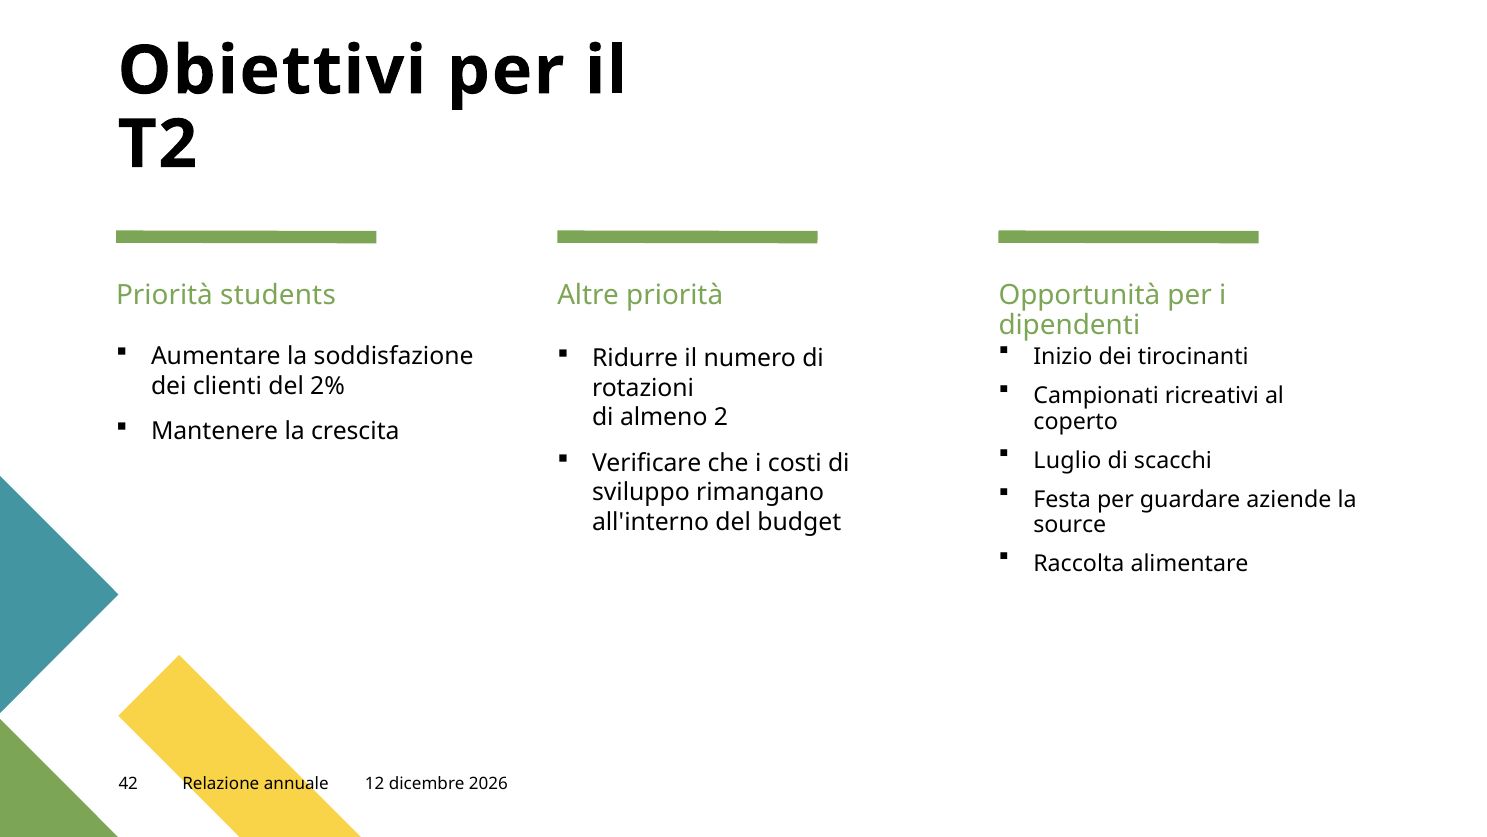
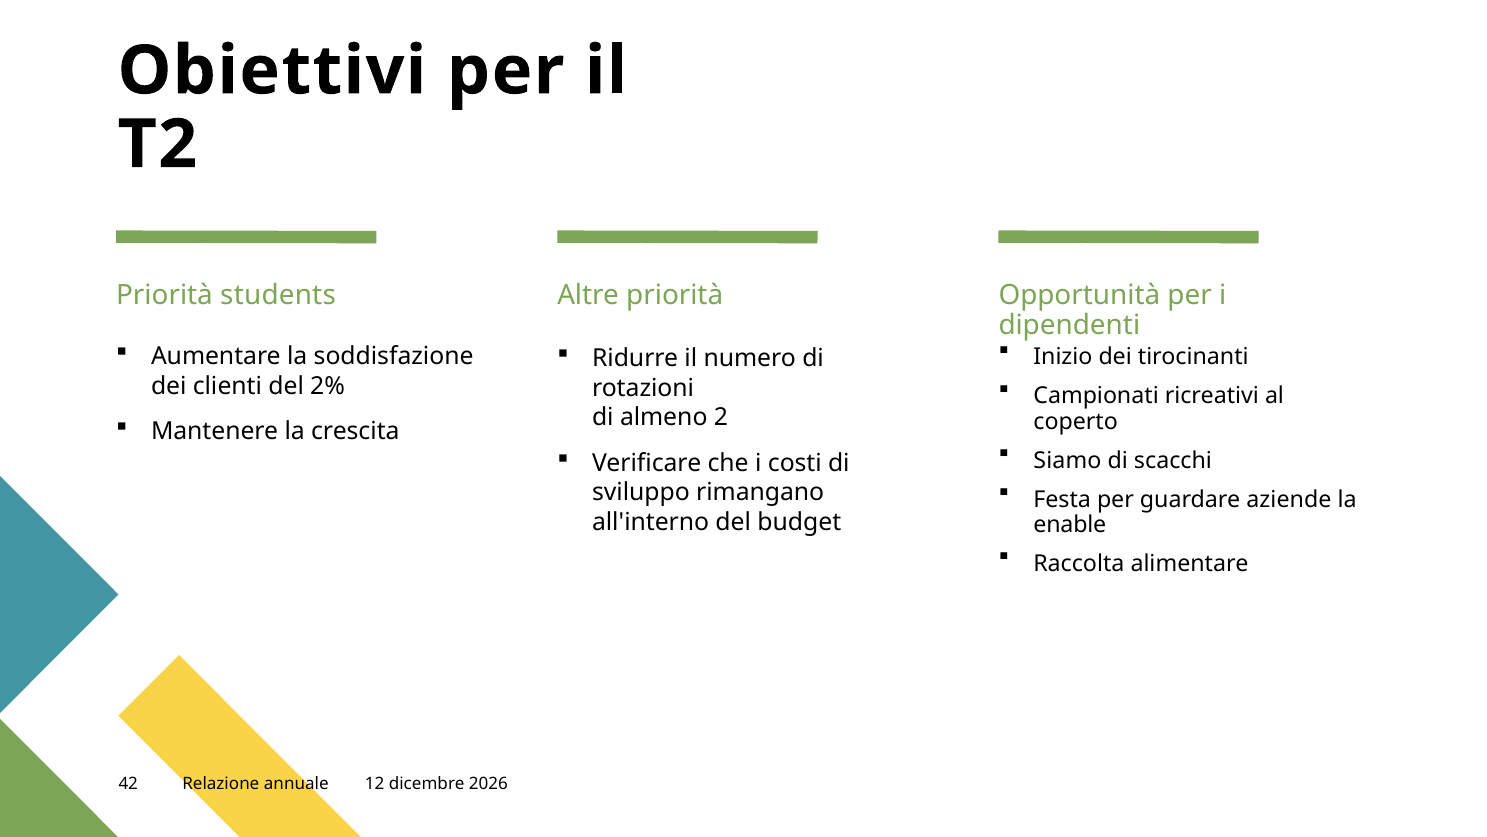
Luglio: Luglio -> Siamo
source: source -> enable
